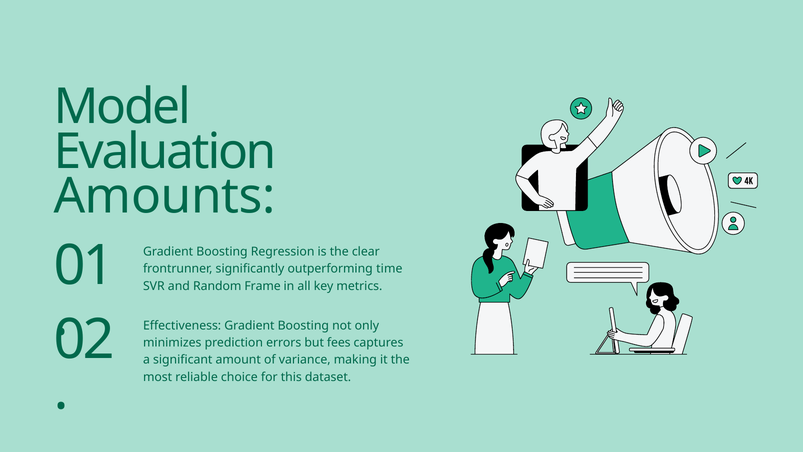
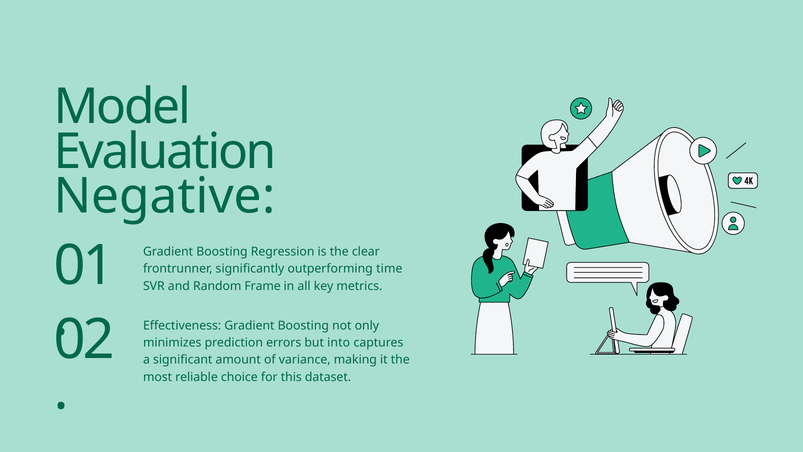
Amounts: Amounts -> Negative
fees: fees -> into
